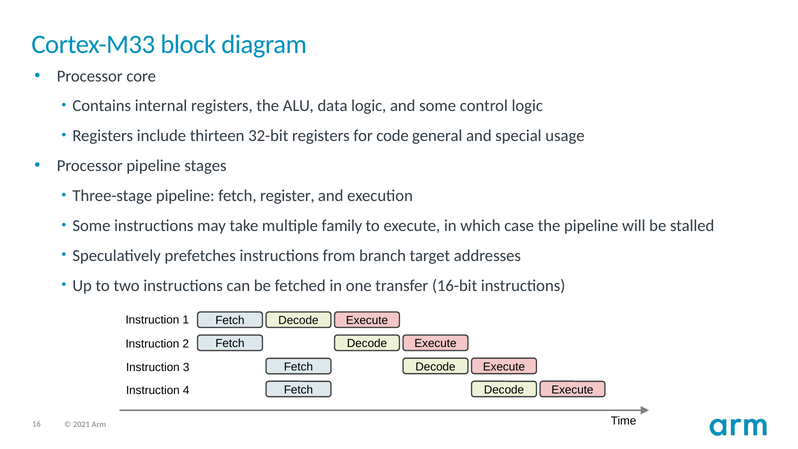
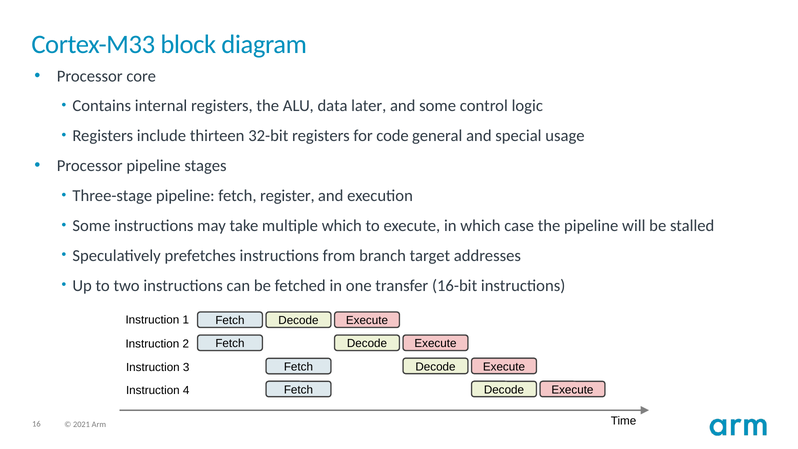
data logic: logic -> later
multiple family: family -> which
